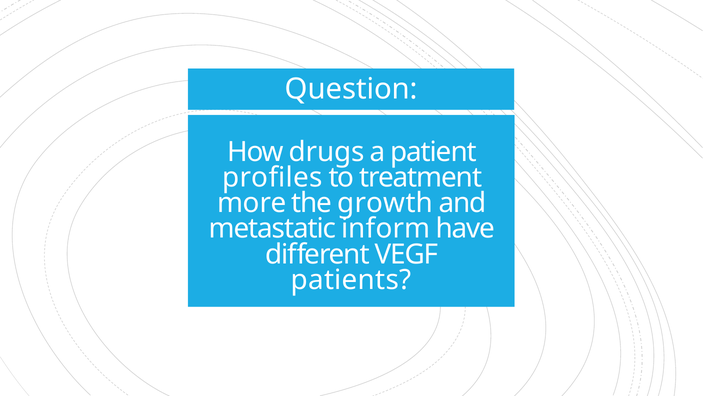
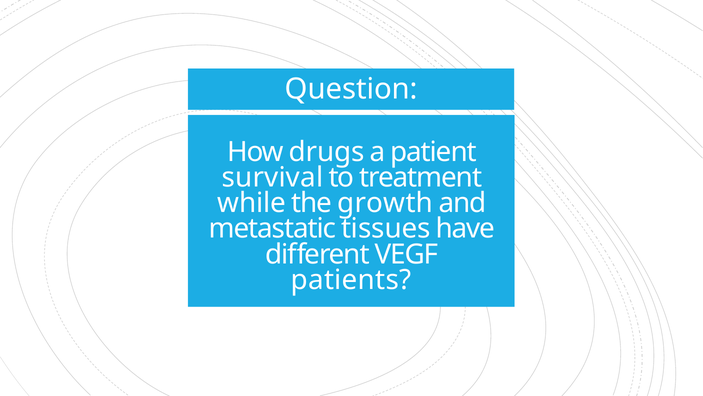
profiles: profiles -> survival
more: more -> while
inform: inform -> tissues
